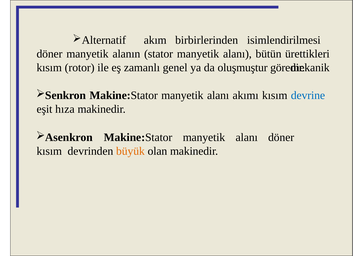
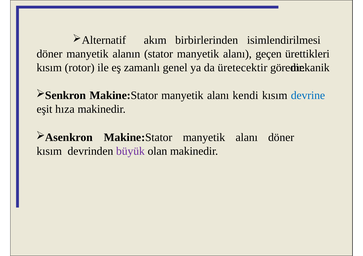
bütün: bütün -> geçen
oluşmuştur: oluşmuştur -> üretecektir
akımı: akımı -> kendi
büyük colour: orange -> purple
